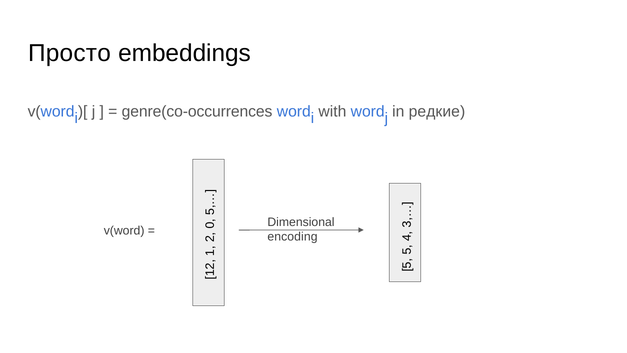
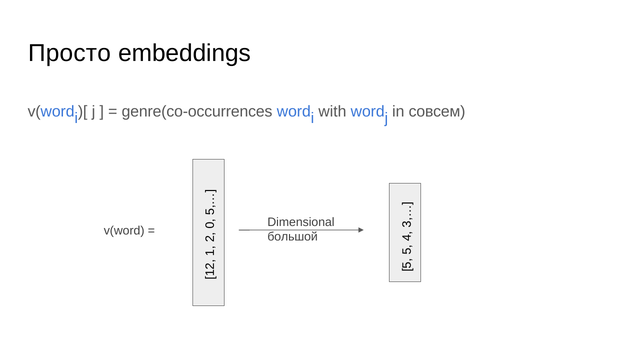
редкие: редкие -> совсем
encoding: encoding -> большой
